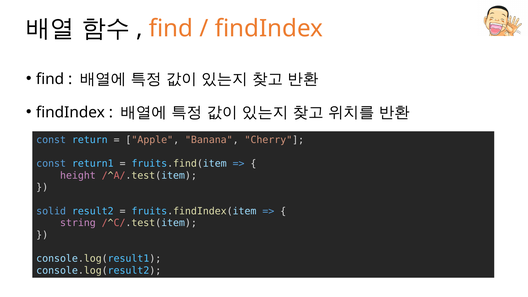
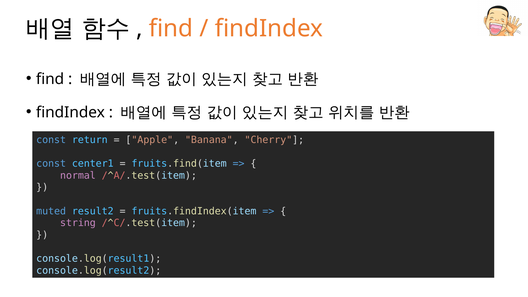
return1: return1 -> center1
height: height -> normal
solid: solid -> muted
